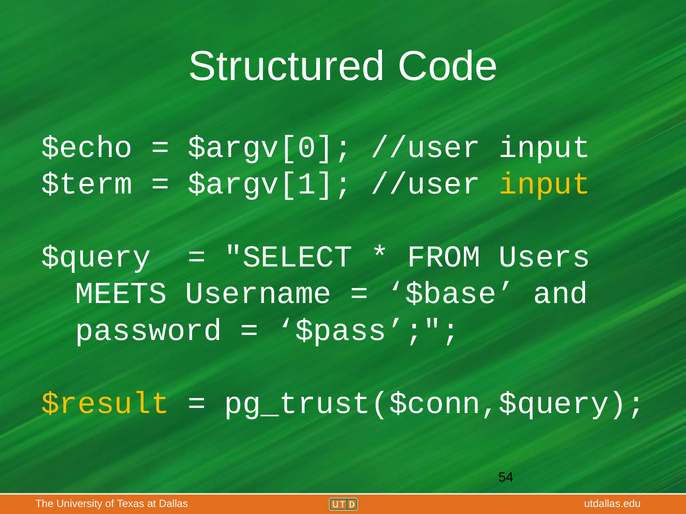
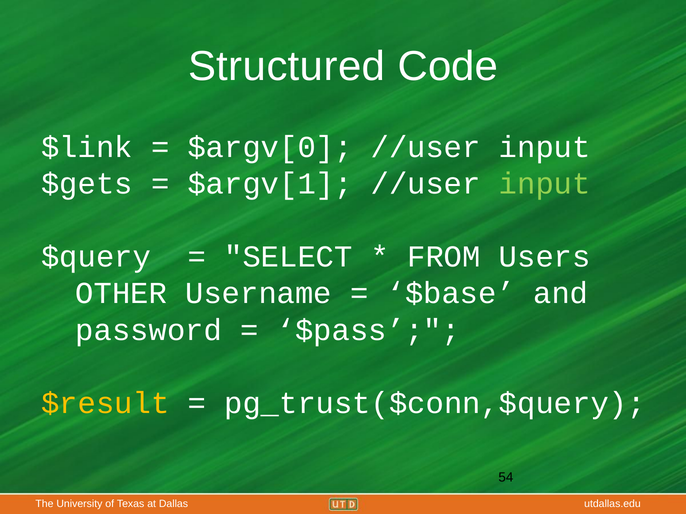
$echo: $echo -> $link
$term: $term -> $gets
input at (545, 184) colour: yellow -> light green
MEETS: MEETS -> OTHER
